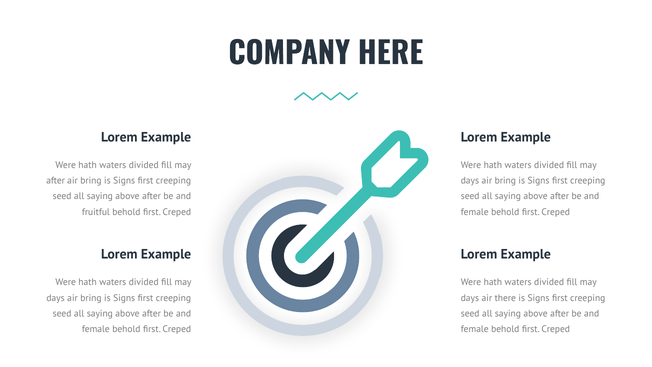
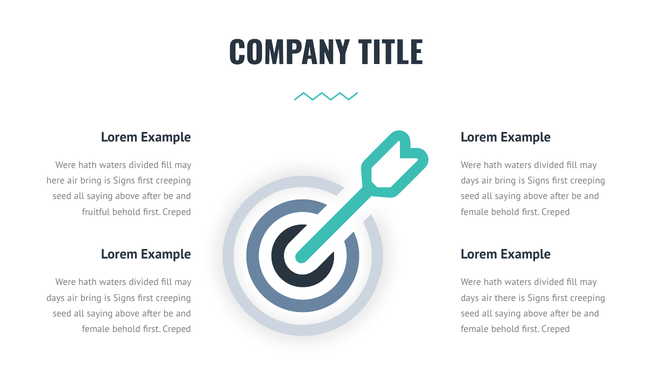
HERE: HERE -> TITLE
after at (56, 181): after -> here
